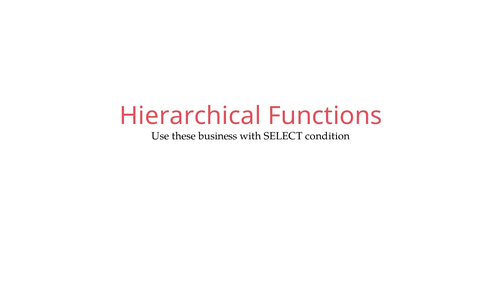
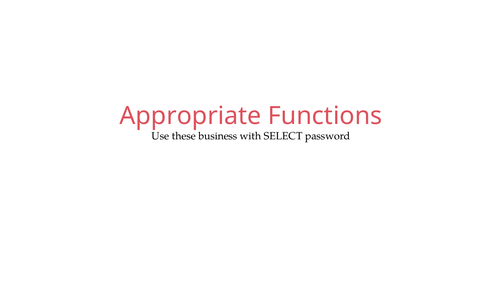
Hierarchical: Hierarchical -> Appropriate
condition: condition -> password
